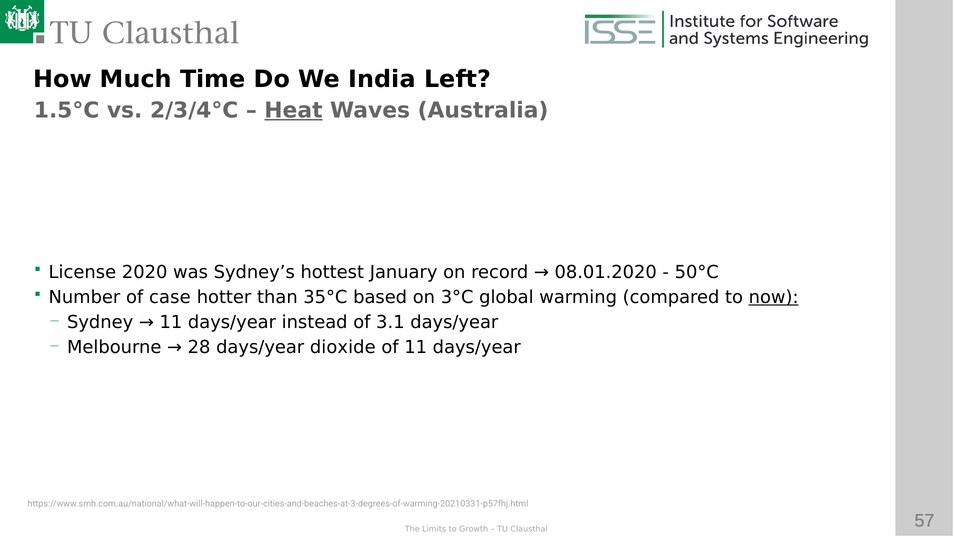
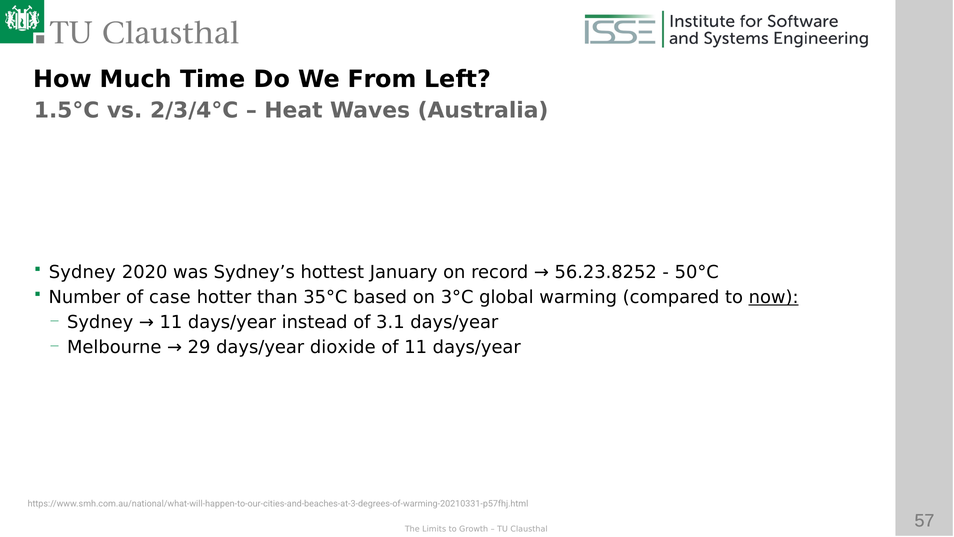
India: India -> From
Heat underline: present -> none
License at (82, 272): License -> Sydney
08.01.2020: 08.01.2020 -> 56.23.8252
28: 28 -> 29
